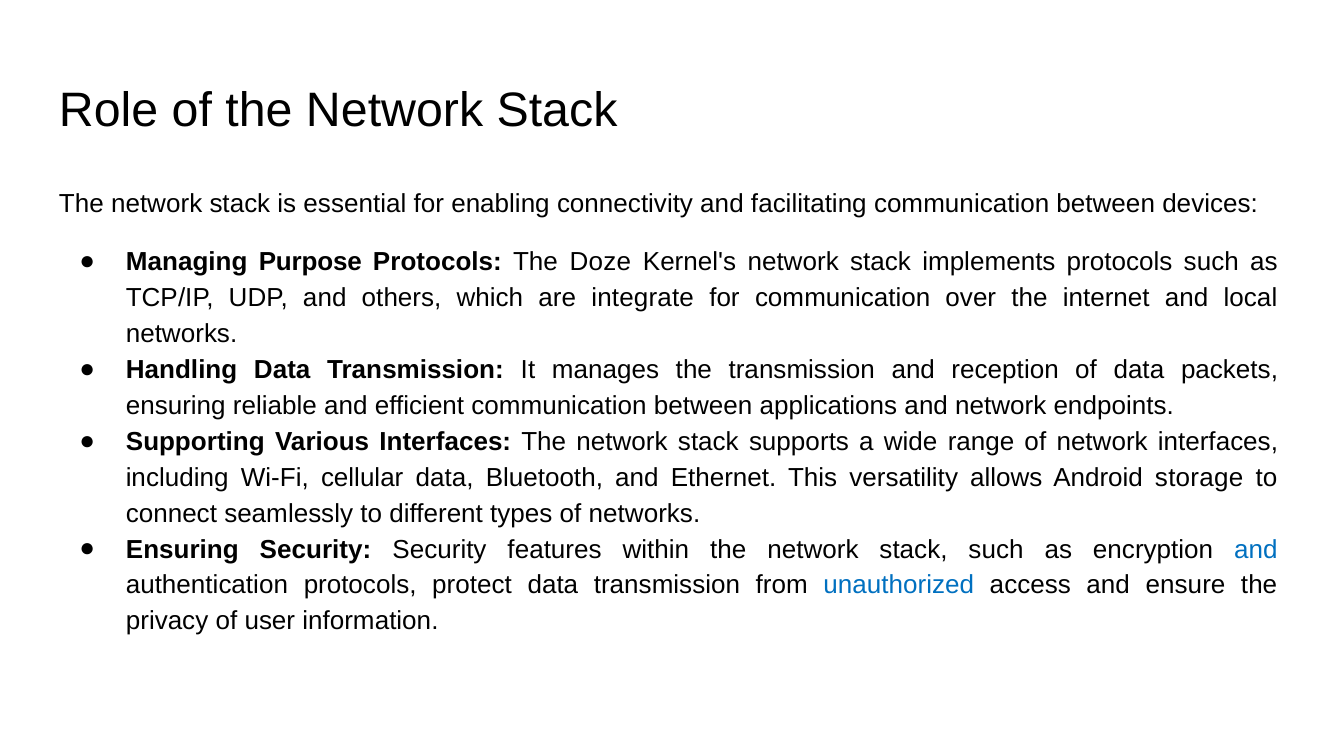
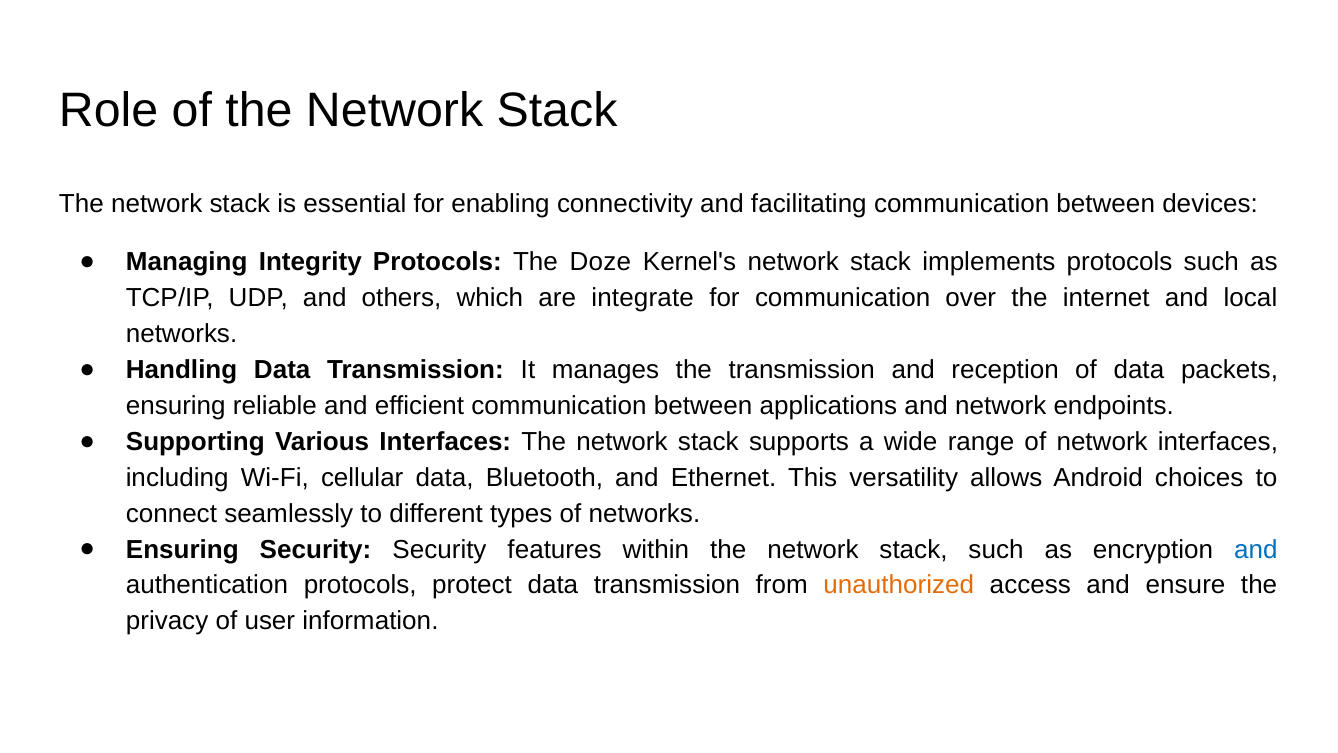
Purpose: Purpose -> Integrity
storage: storage -> choices
unauthorized colour: blue -> orange
